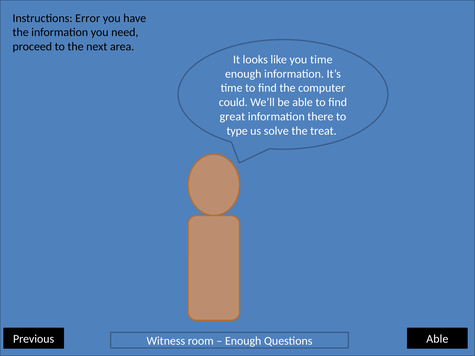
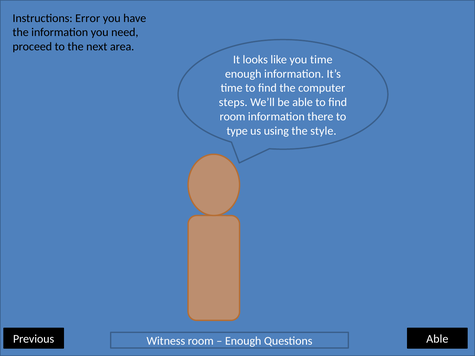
could: could -> steps
great at (232, 117): great -> room
solve: solve -> using
treat: treat -> style
